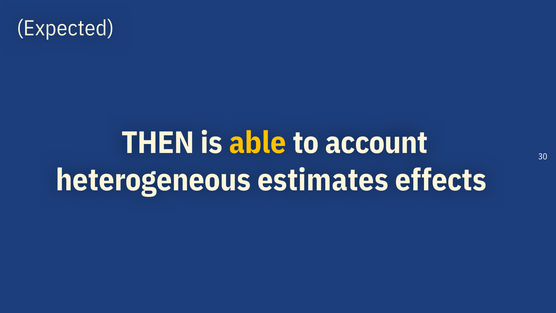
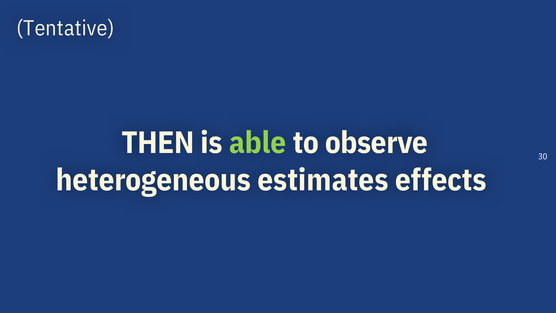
Expected: Expected -> Tentative
able colour: yellow -> light green
account: account -> observe
